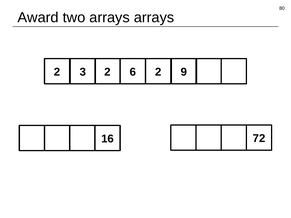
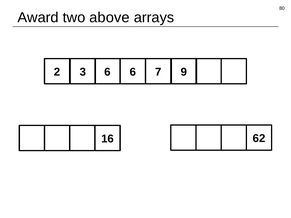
two arrays: arrays -> above
3 2: 2 -> 6
6 2: 2 -> 7
72: 72 -> 62
